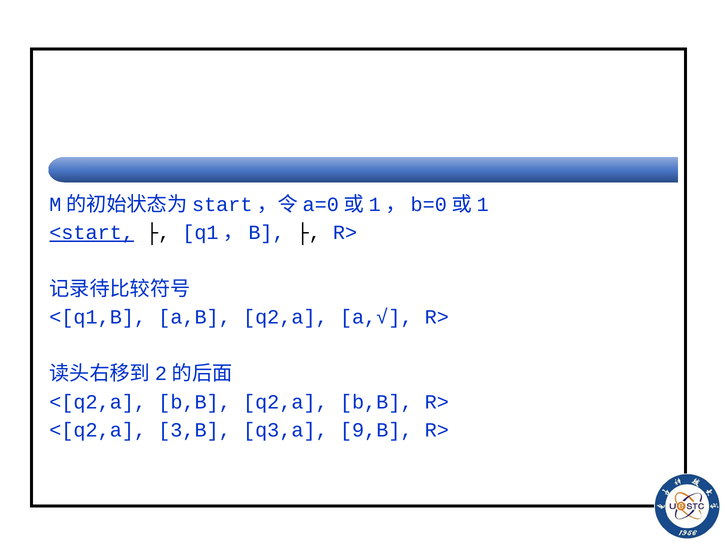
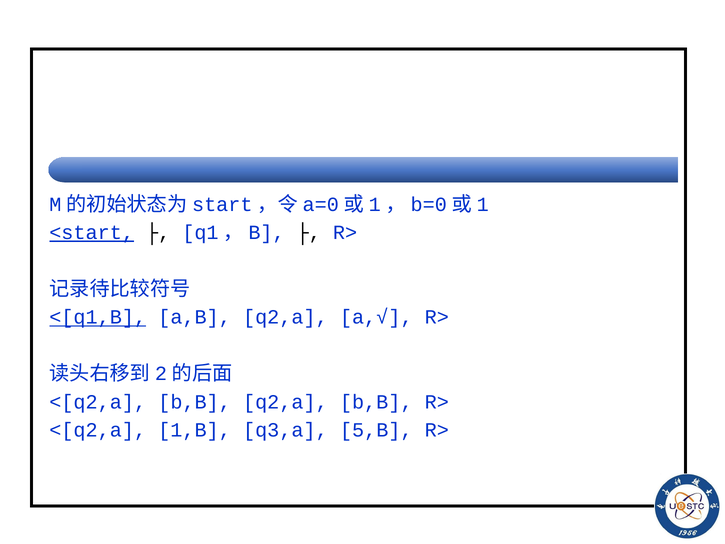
<[q1,B underline: none -> present
3,B: 3,B -> 1,B
9,B: 9,B -> 5,B
